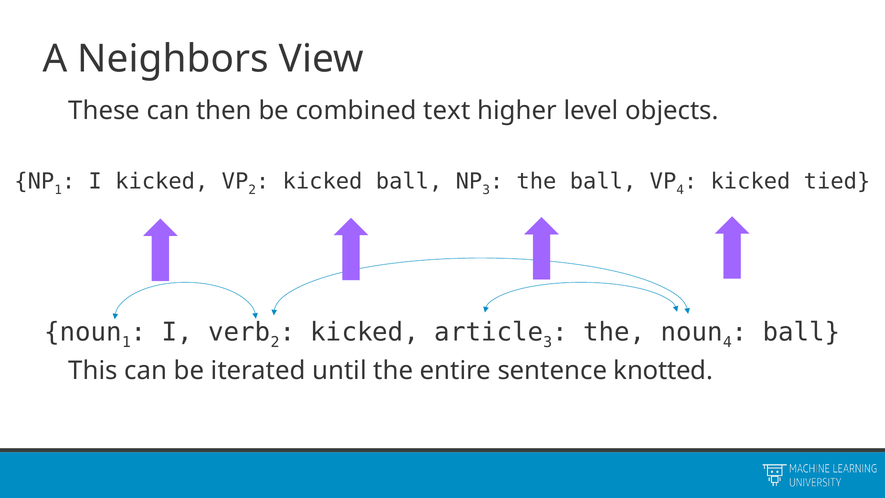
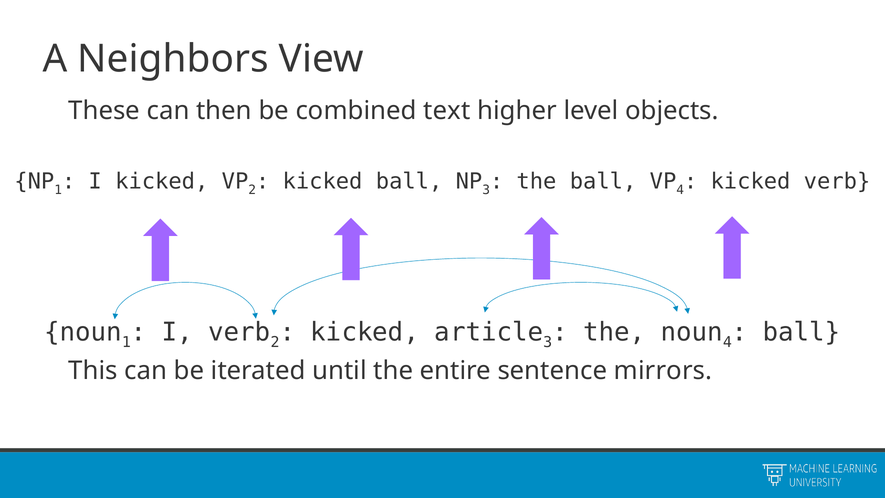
kicked tied: tied -> verb
knotted: knotted -> mirrors
